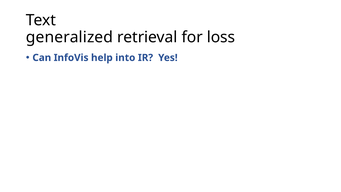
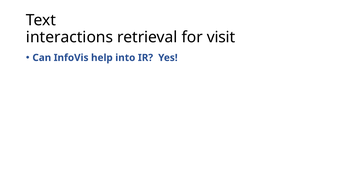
generalized: generalized -> interactions
loss: loss -> visit
